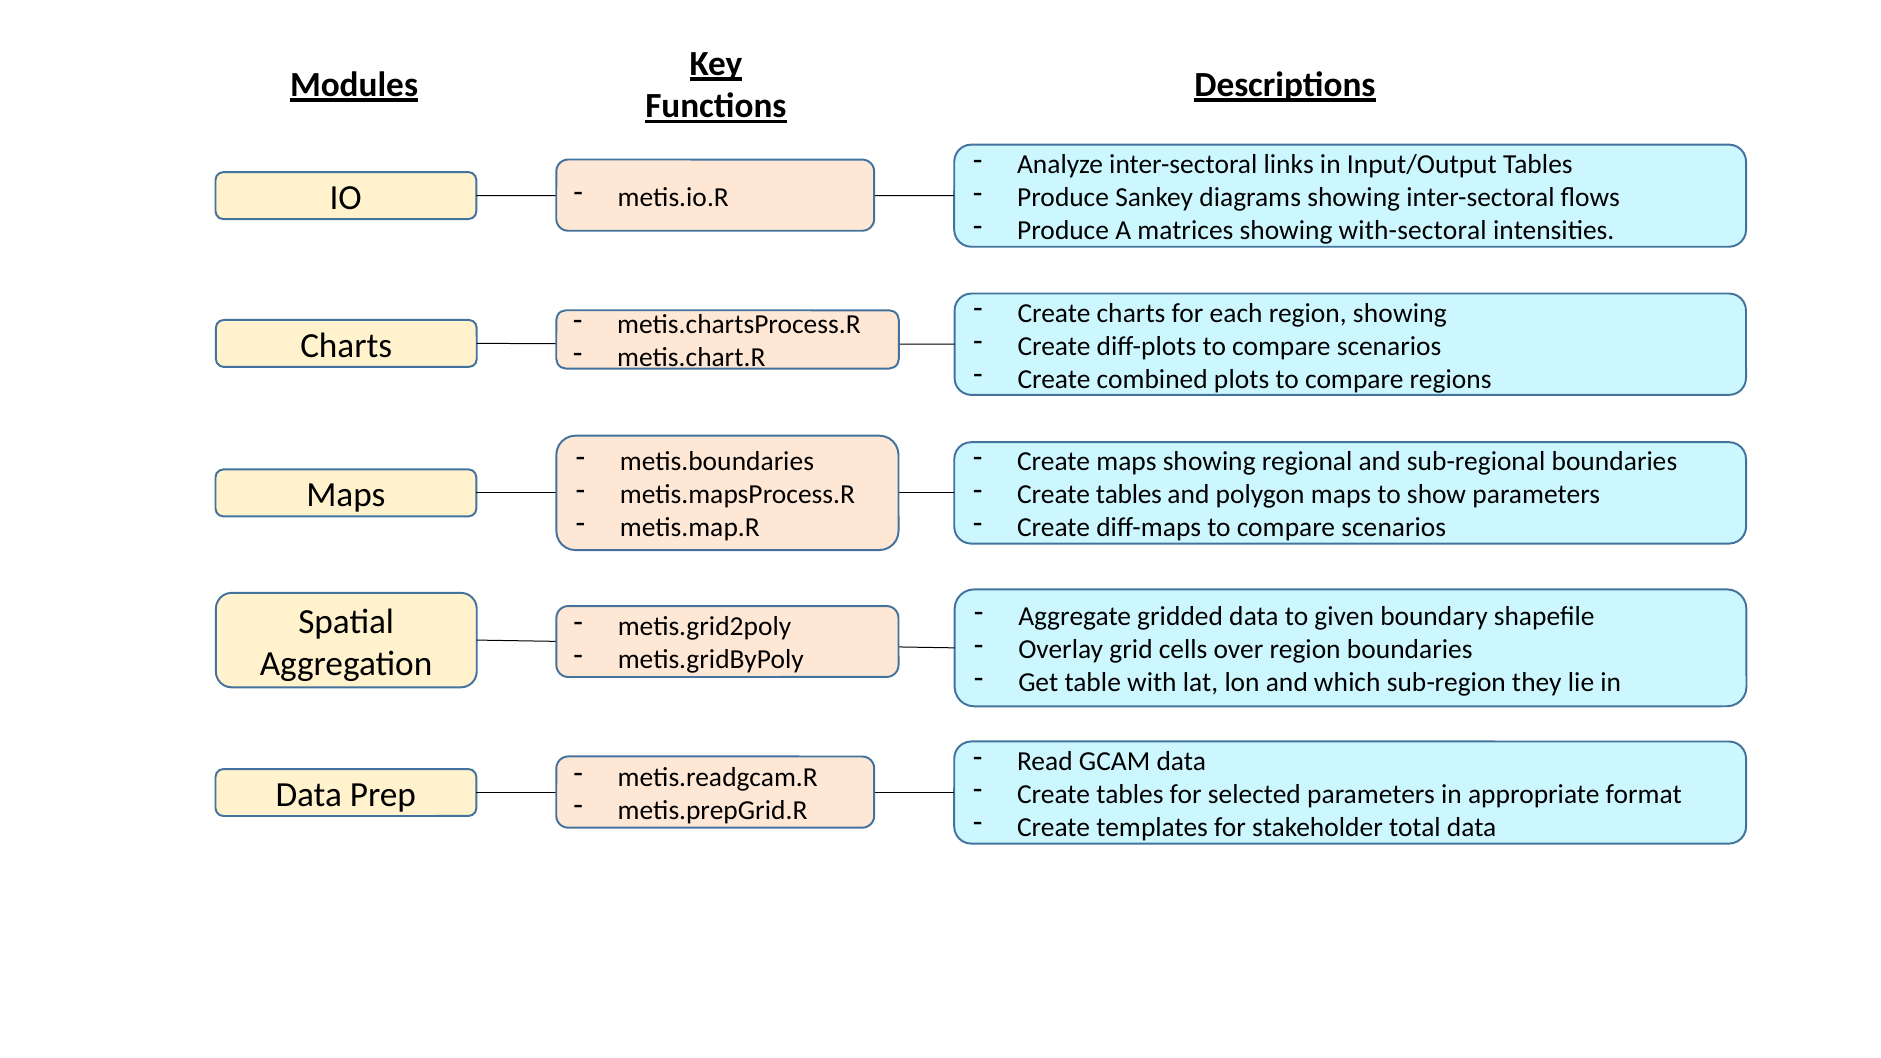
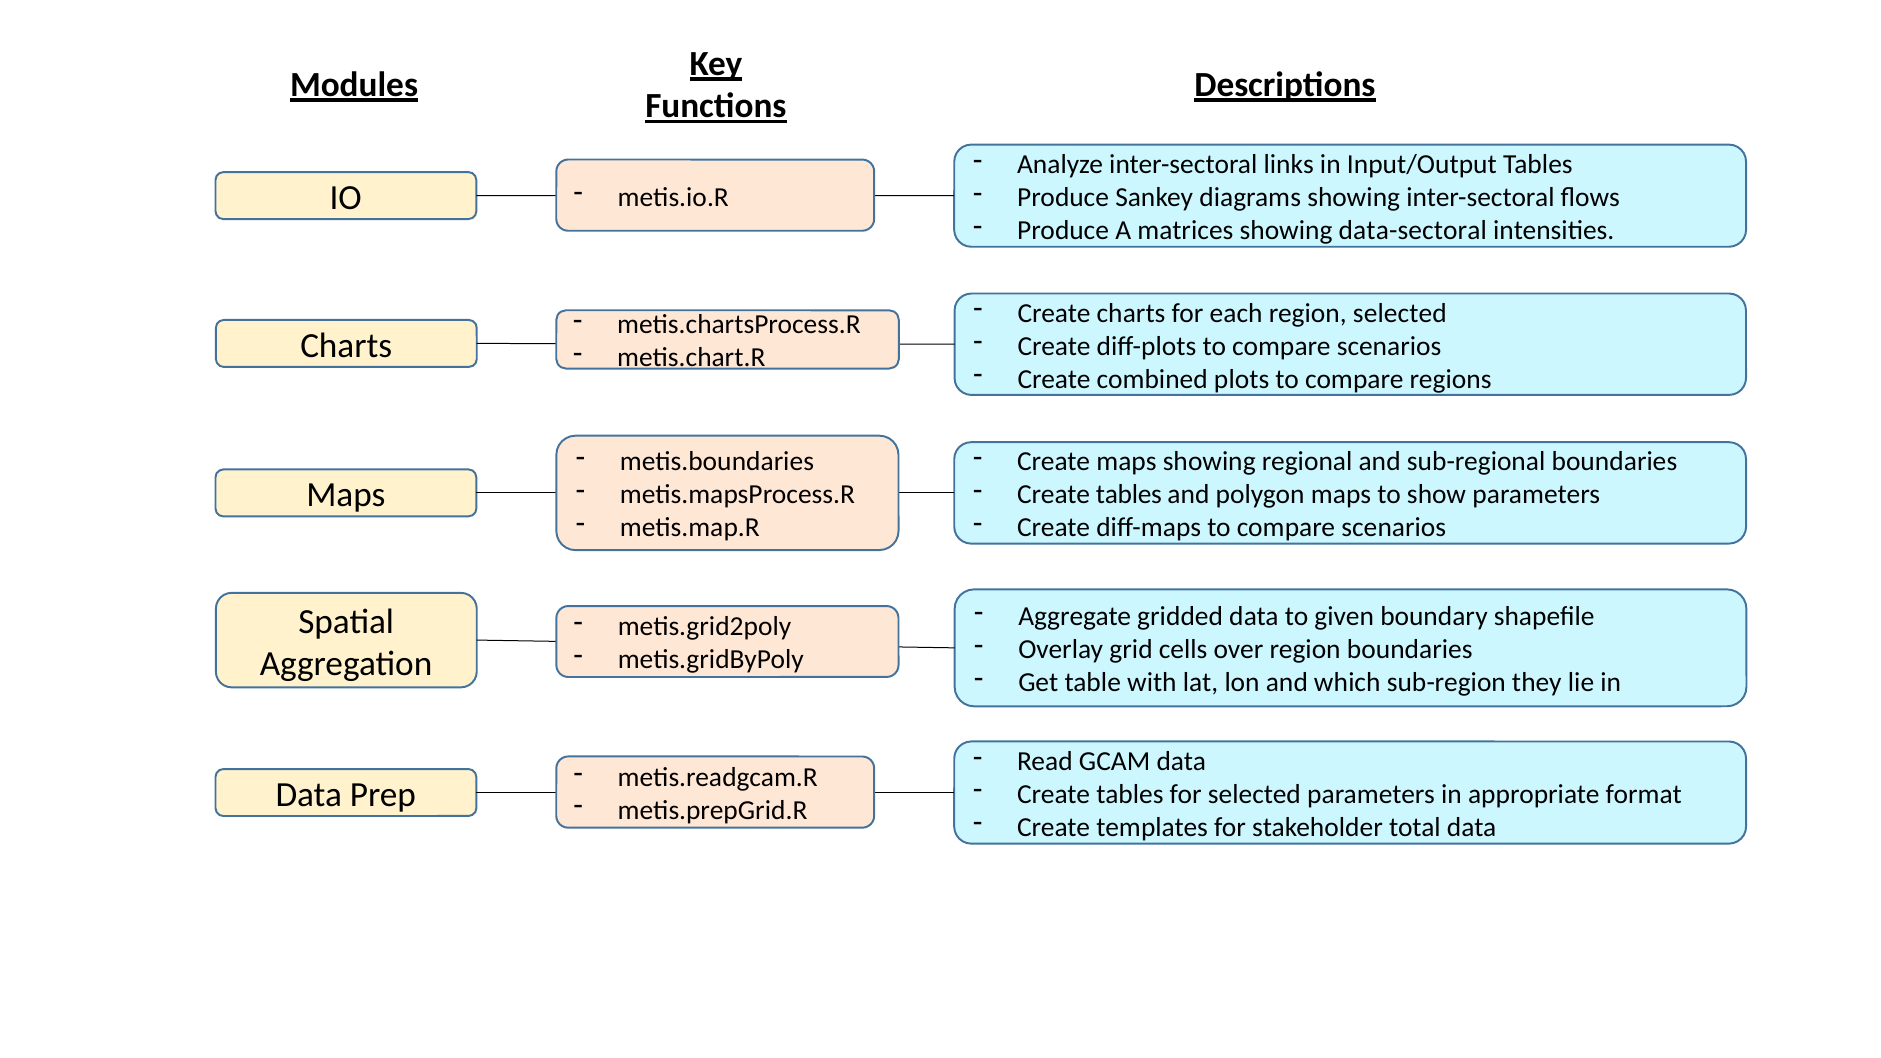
with-sectoral: with-sectoral -> data-sectoral
region showing: showing -> selected
